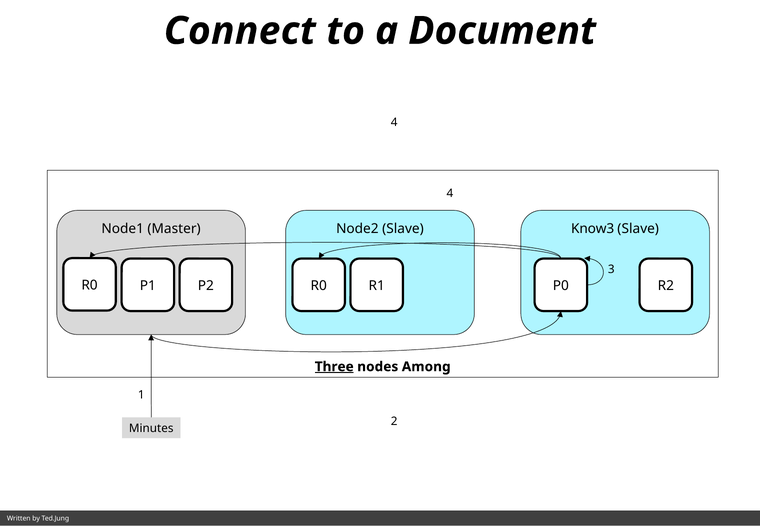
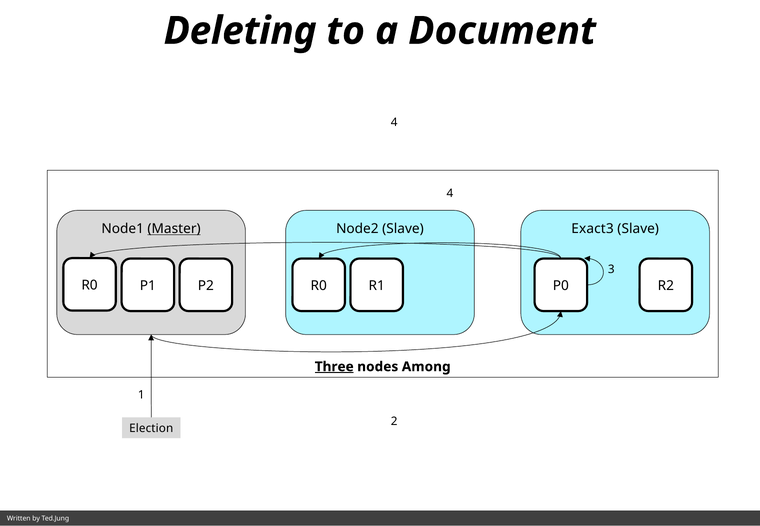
Connect: Connect -> Deleting
Master underline: none -> present
Know3: Know3 -> Exact3
Minutes: Minutes -> Election
